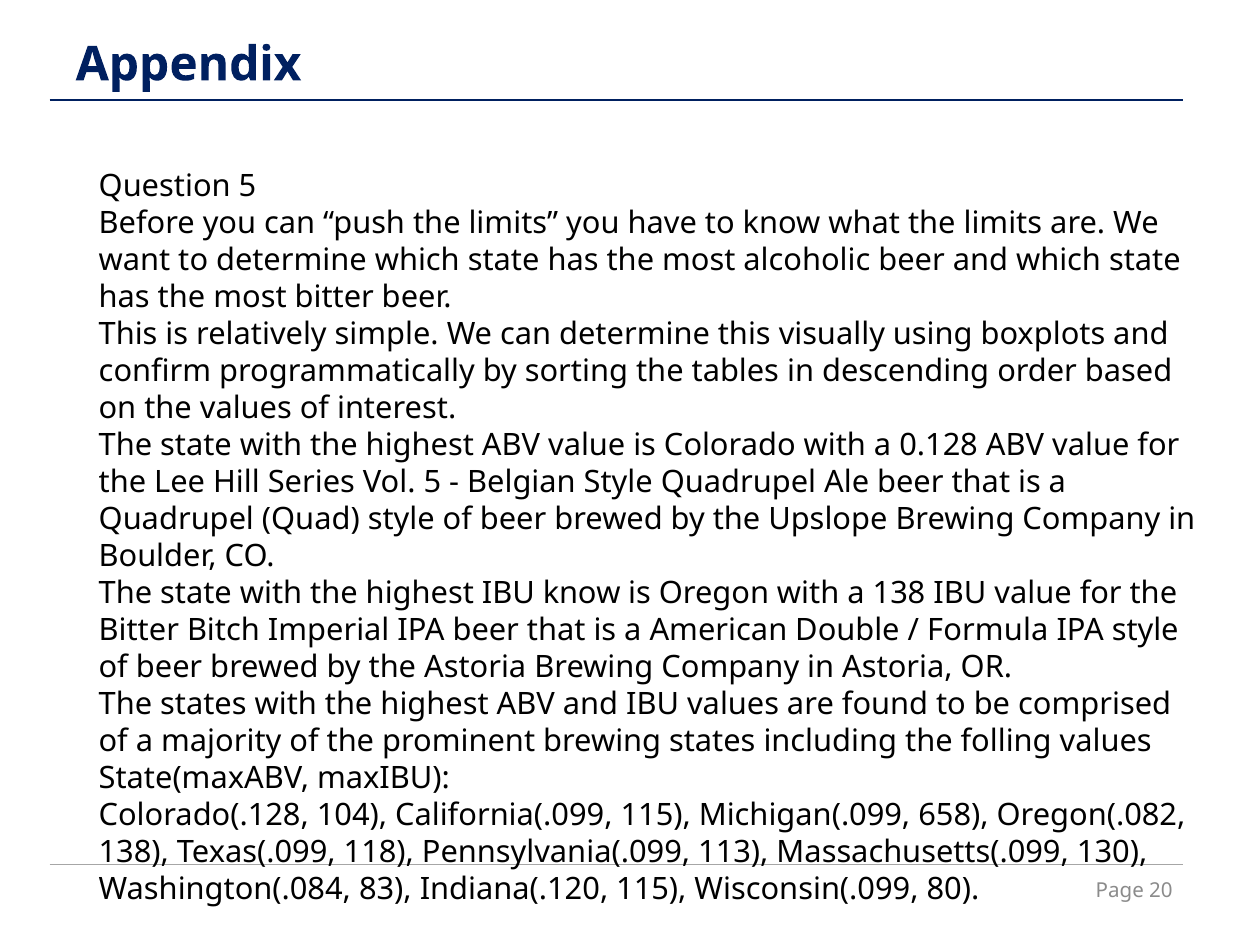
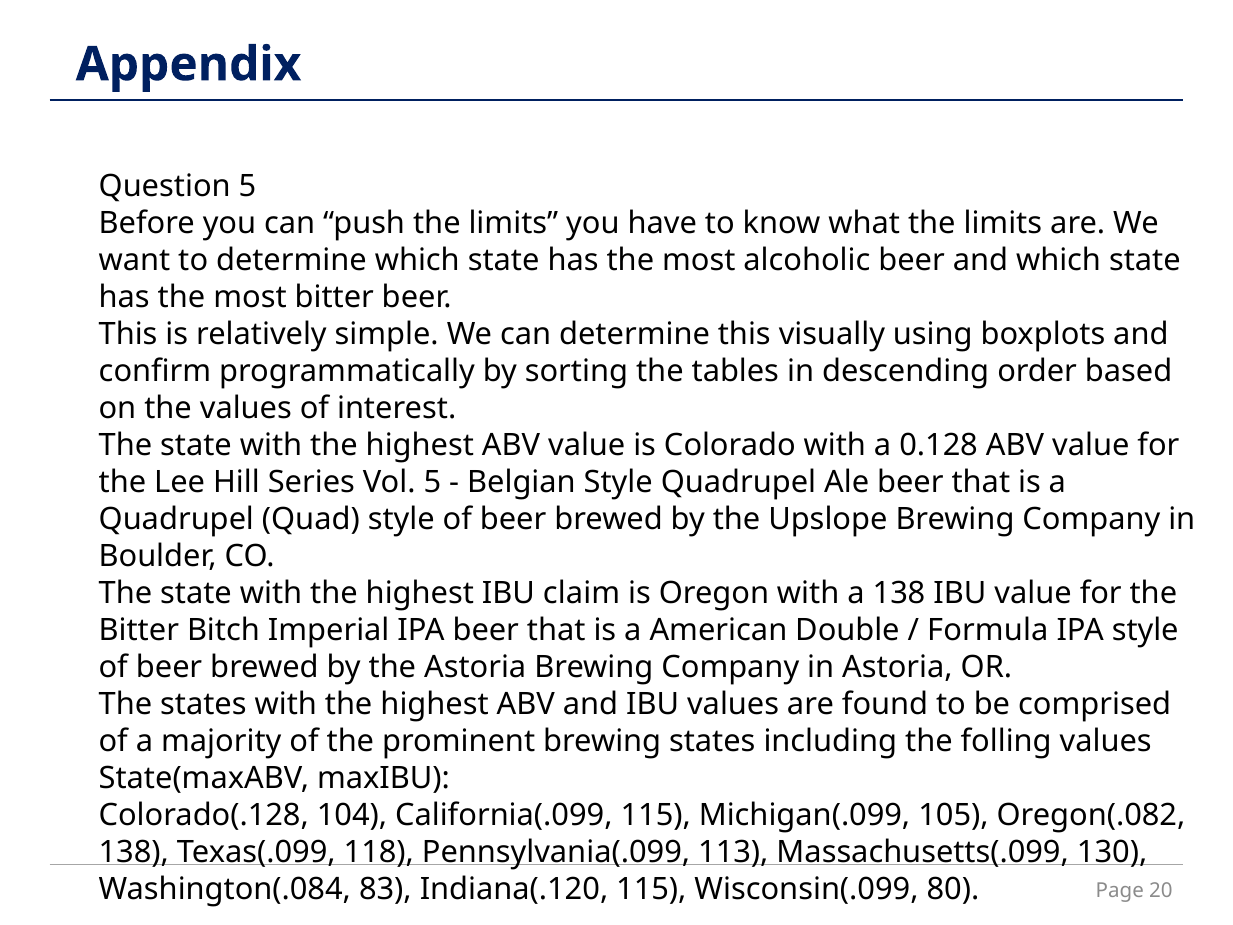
IBU know: know -> claim
658: 658 -> 105
